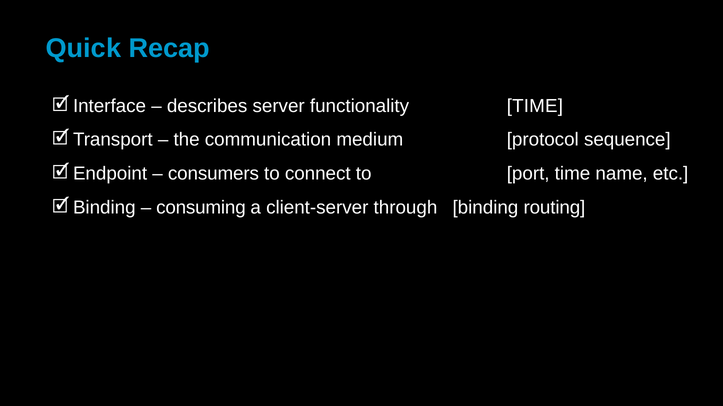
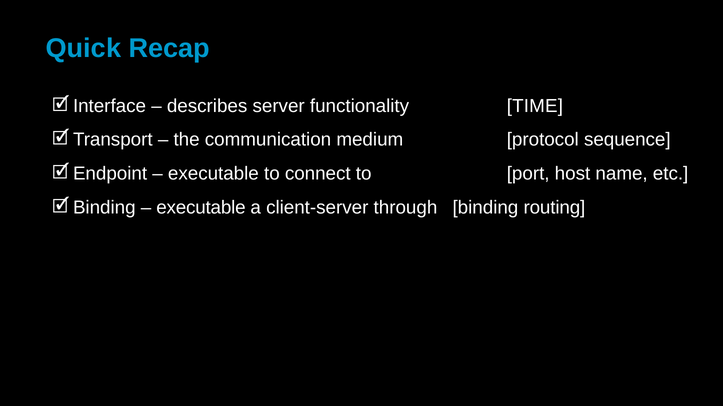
consumers at (213, 174): consumers -> executable
port time: time -> host
consuming at (201, 208): consuming -> executable
